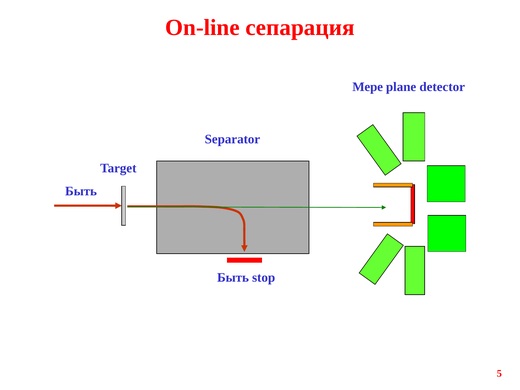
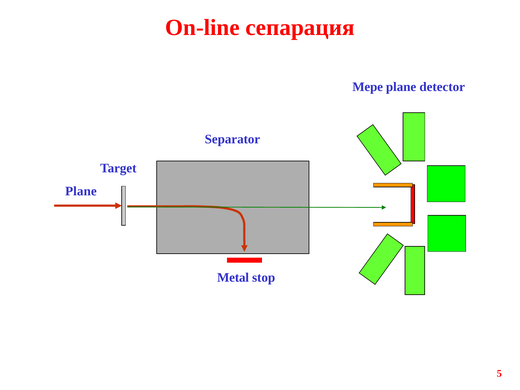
Быть at (81, 191): Быть -> Plane
Быть at (233, 278): Быть -> Metal
